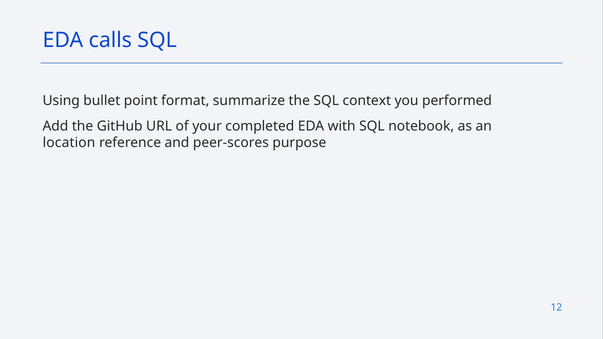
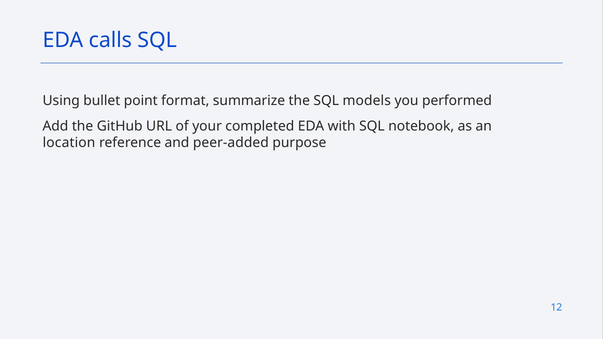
context: context -> models
peer-scores: peer-scores -> peer-added
